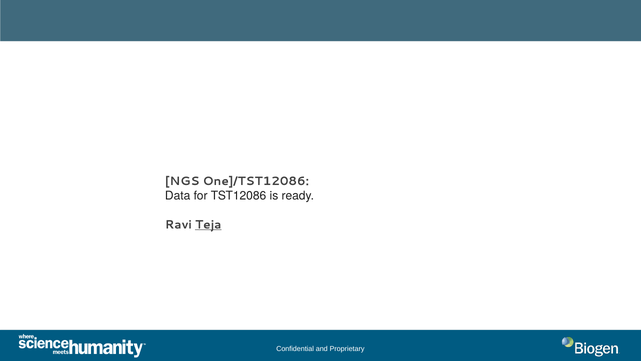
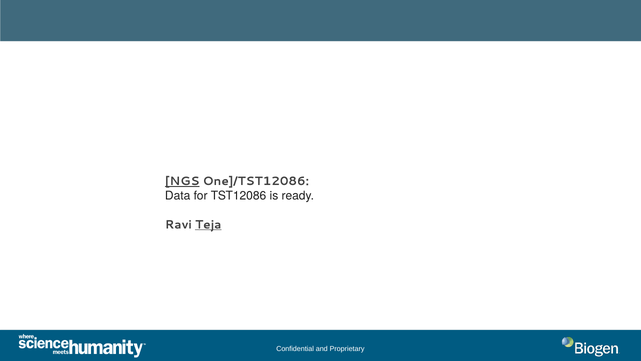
NGS underline: none -> present
